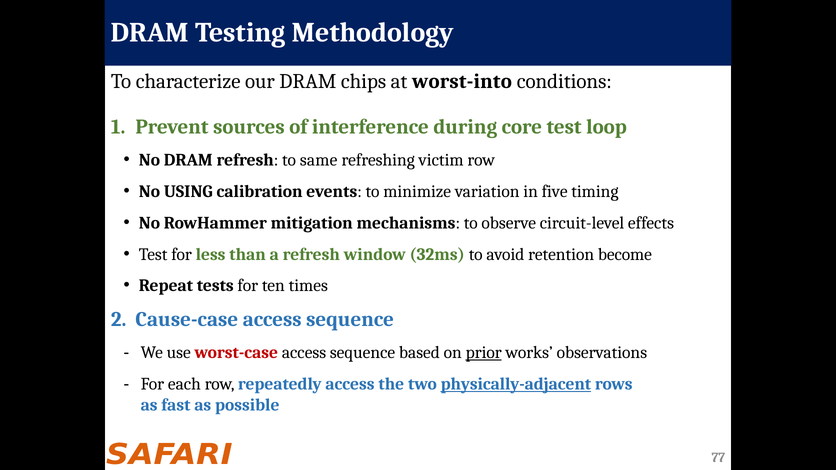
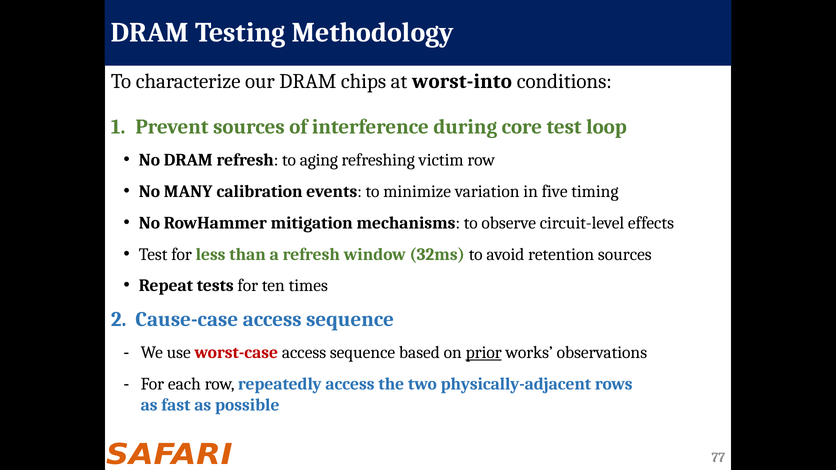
same: same -> aging
USING: USING -> MANY
retention become: become -> sources
physically-adjacent underline: present -> none
